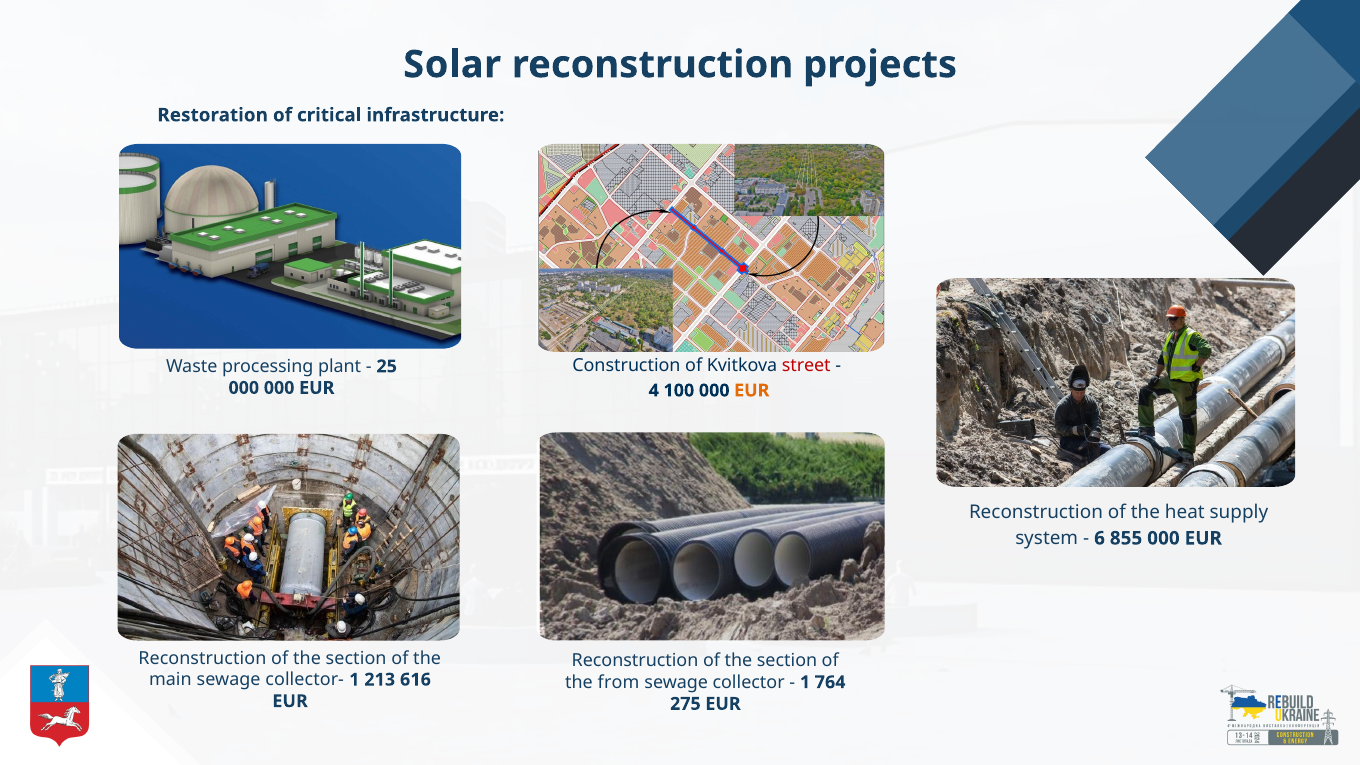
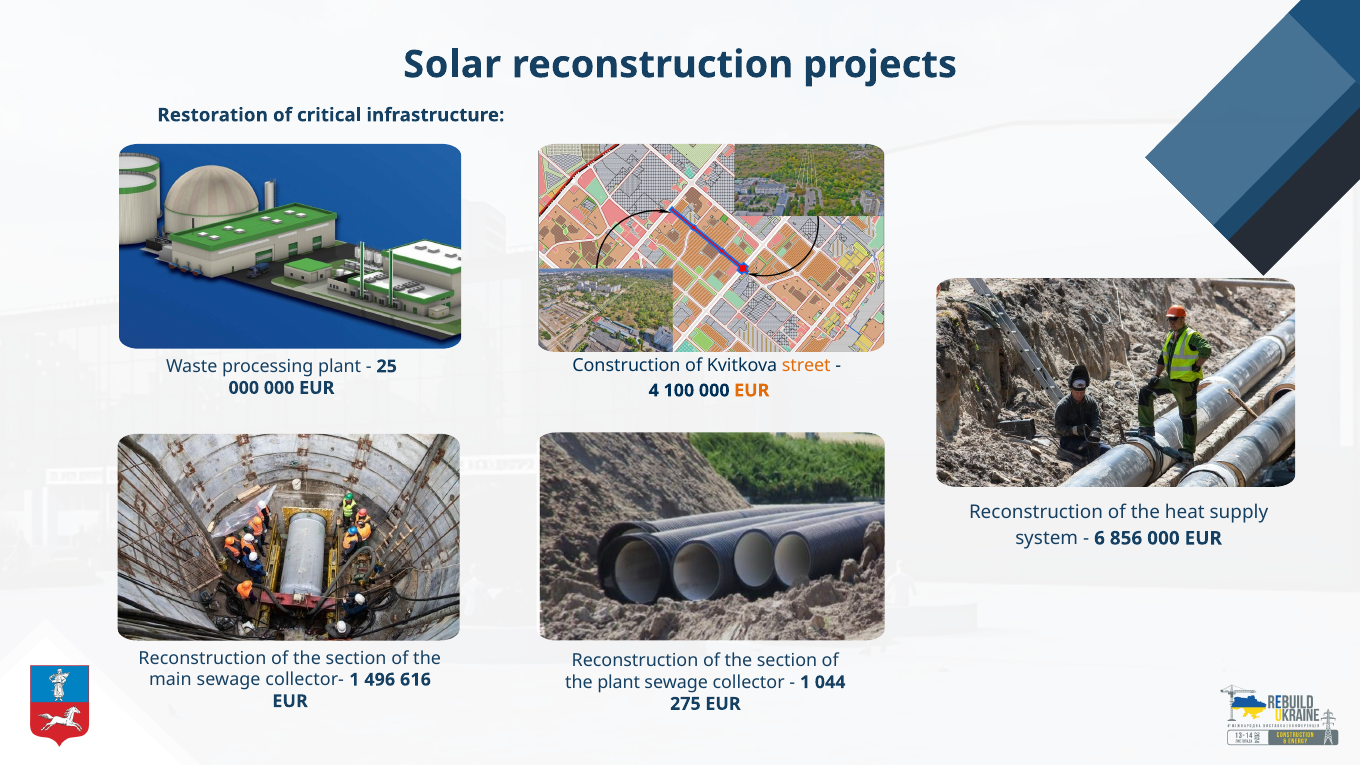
street colour: red -> orange
855: 855 -> 856
213: 213 -> 496
the from: from -> plant
764: 764 -> 044
